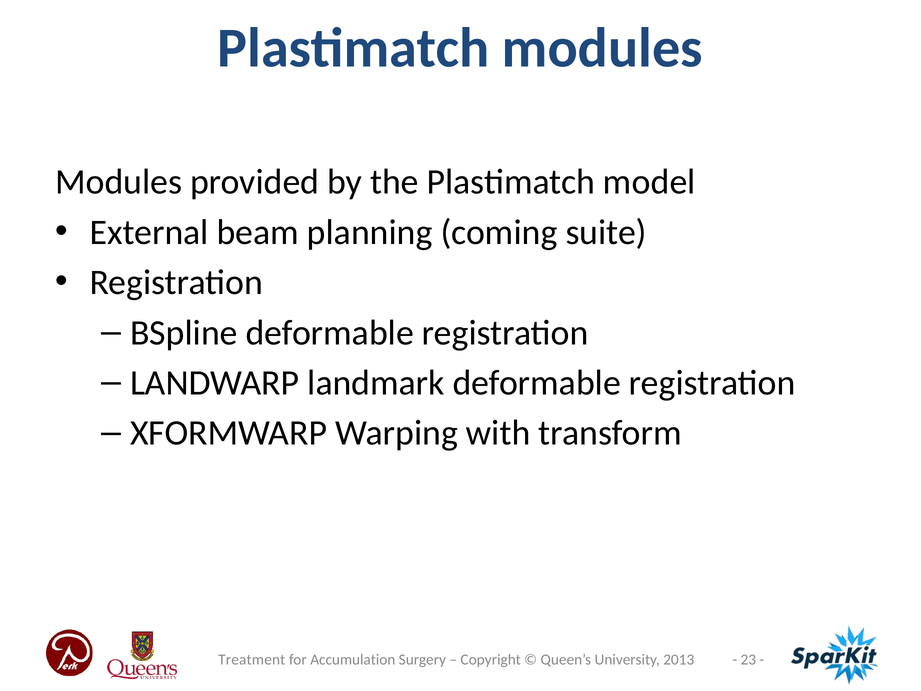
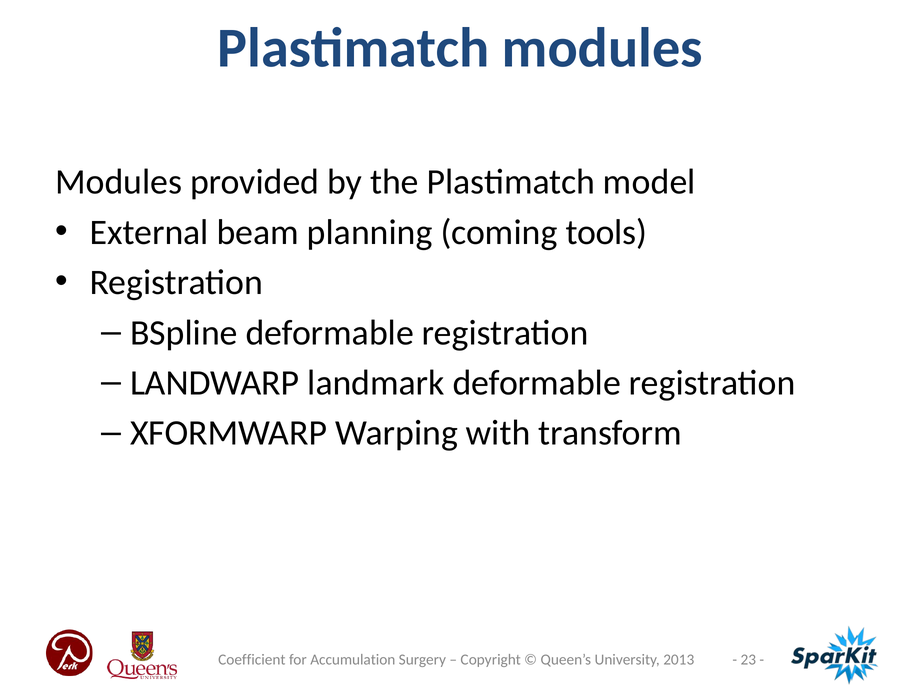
suite: suite -> tools
Treatment: Treatment -> Coefficient
